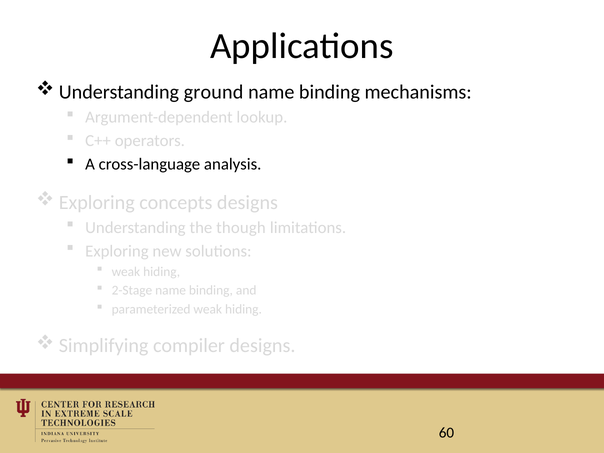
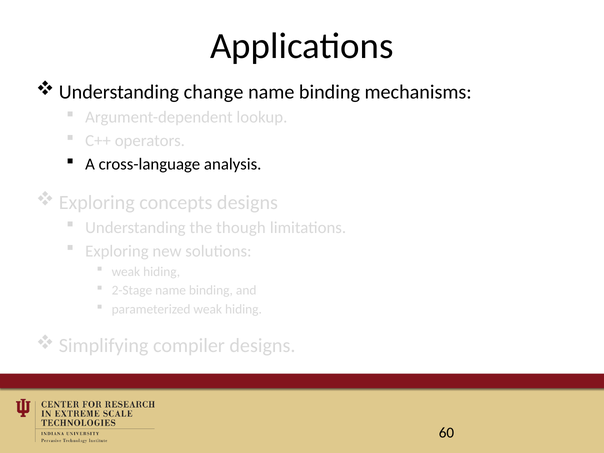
ground: ground -> change
